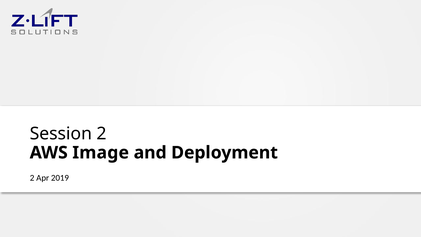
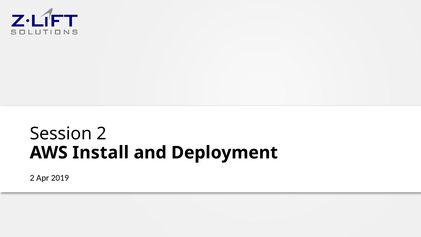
Image: Image -> Install
